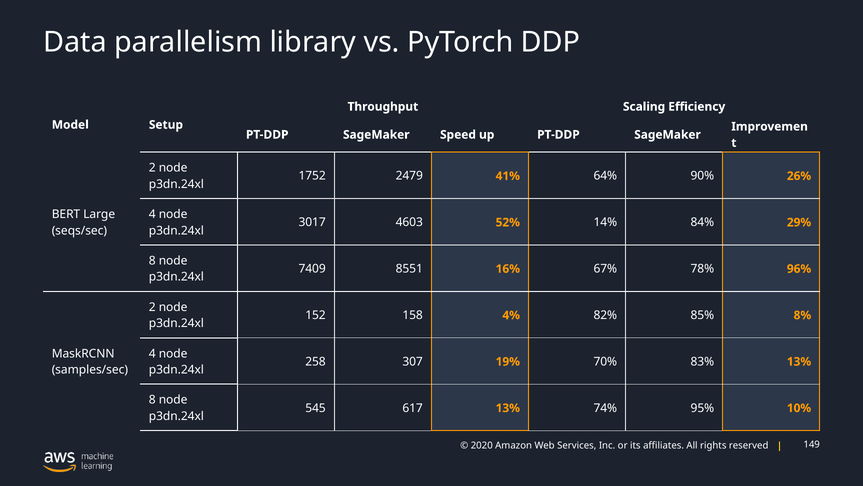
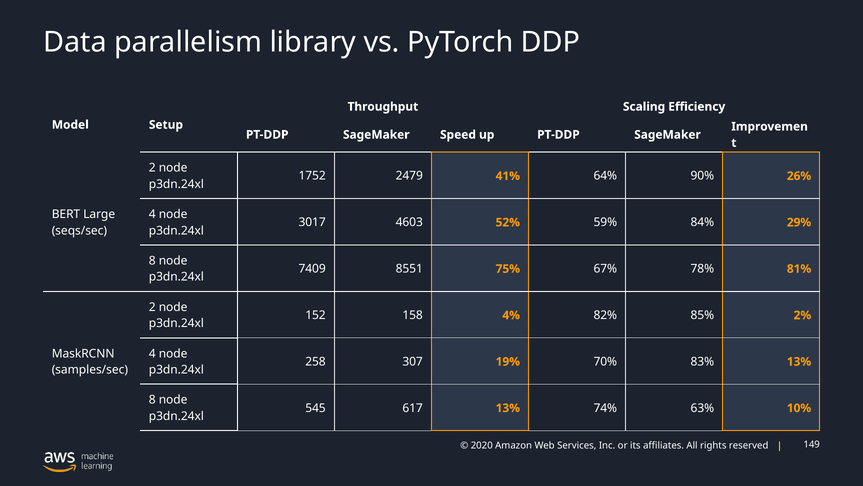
14%: 14% -> 59%
16%: 16% -> 75%
96%: 96% -> 81%
8%: 8% -> 2%
95%: 95% -> 63%
